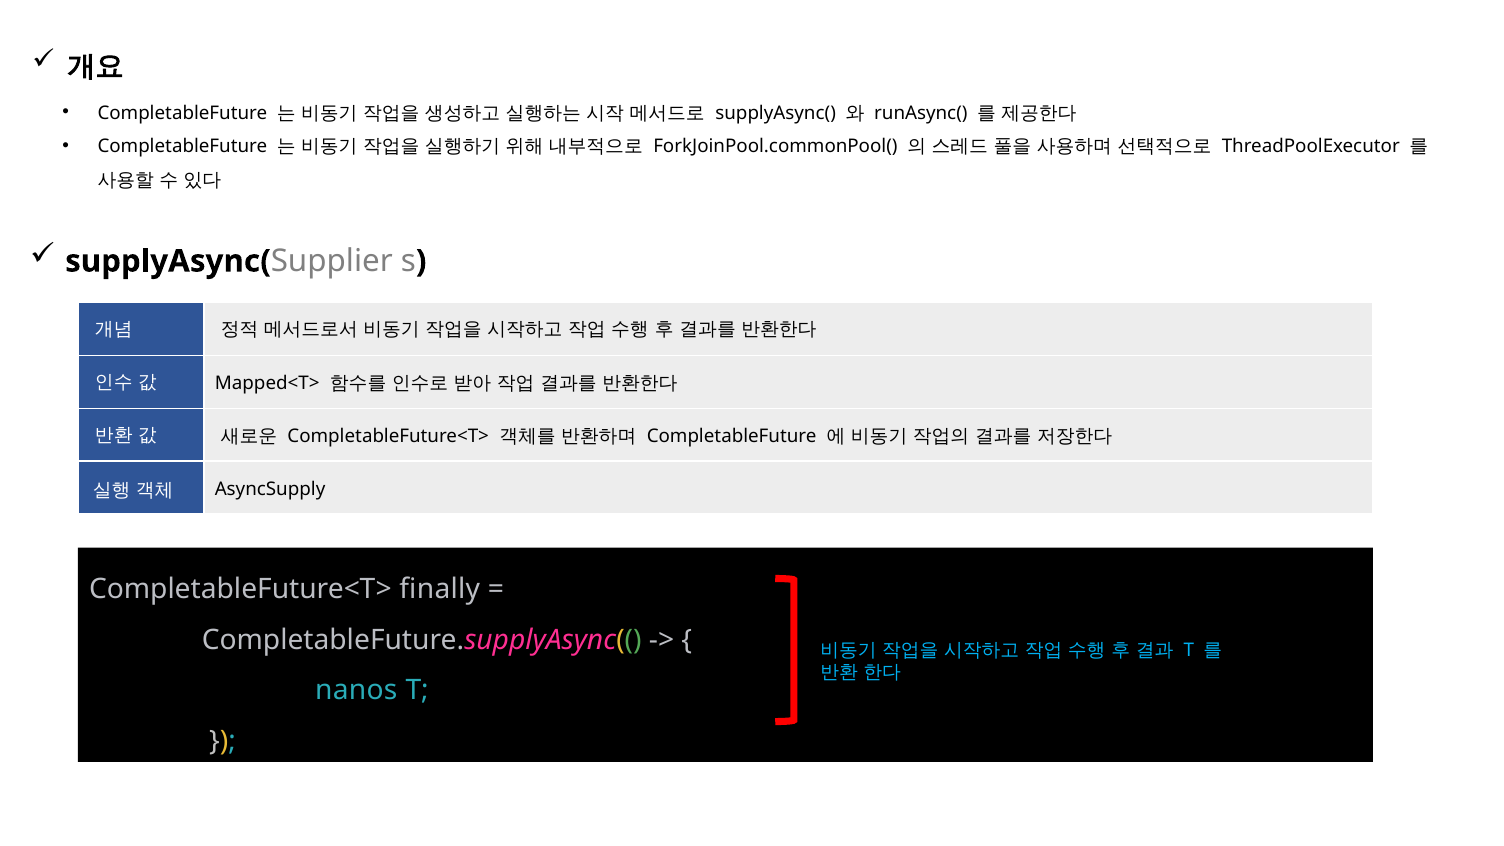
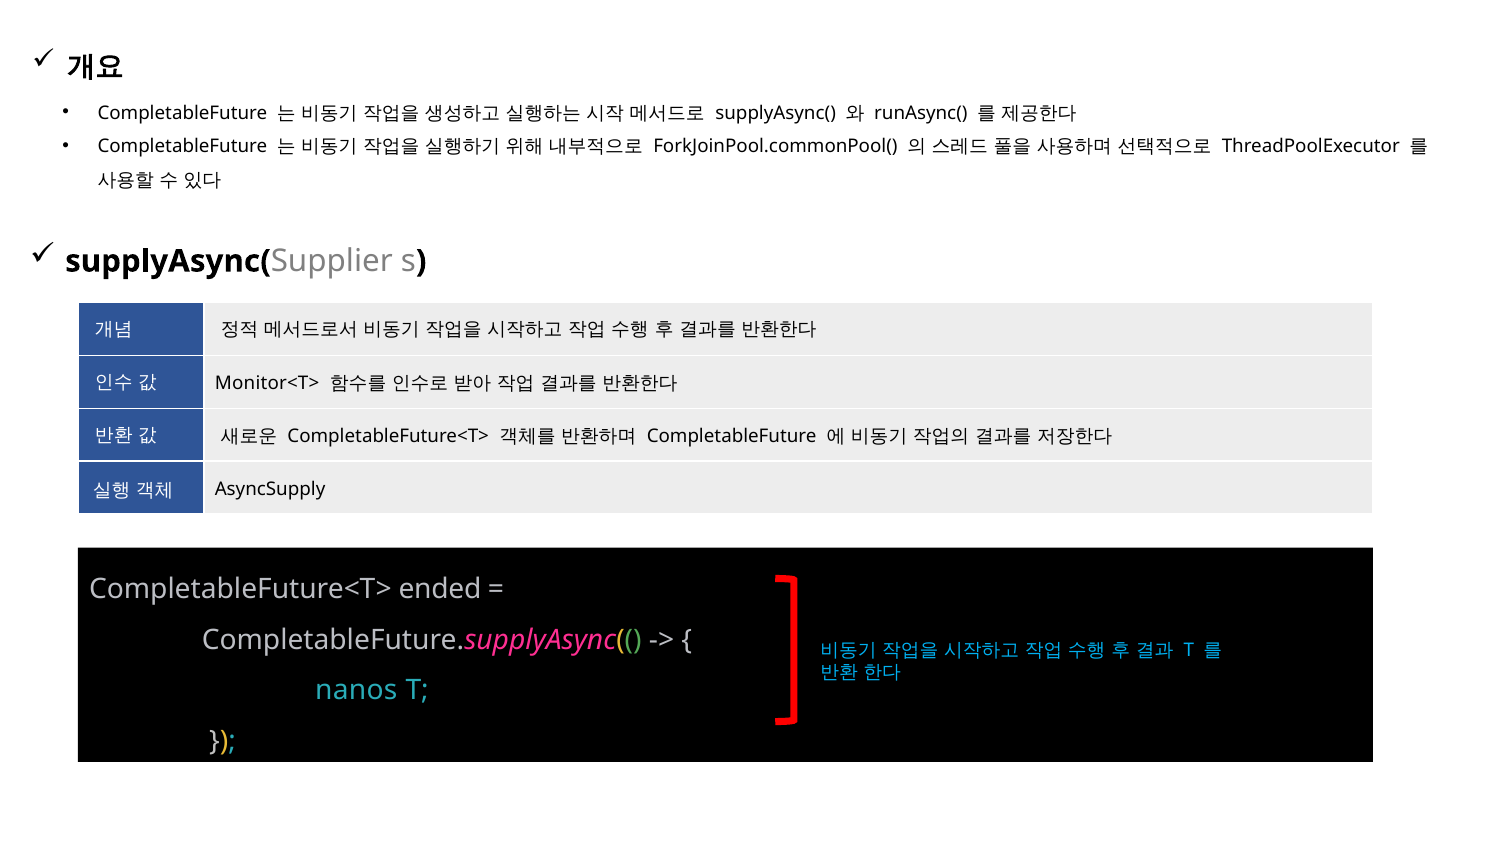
Mapped<T>: Mapped<T> -> Monitor<T>
finally: finally -> ended
